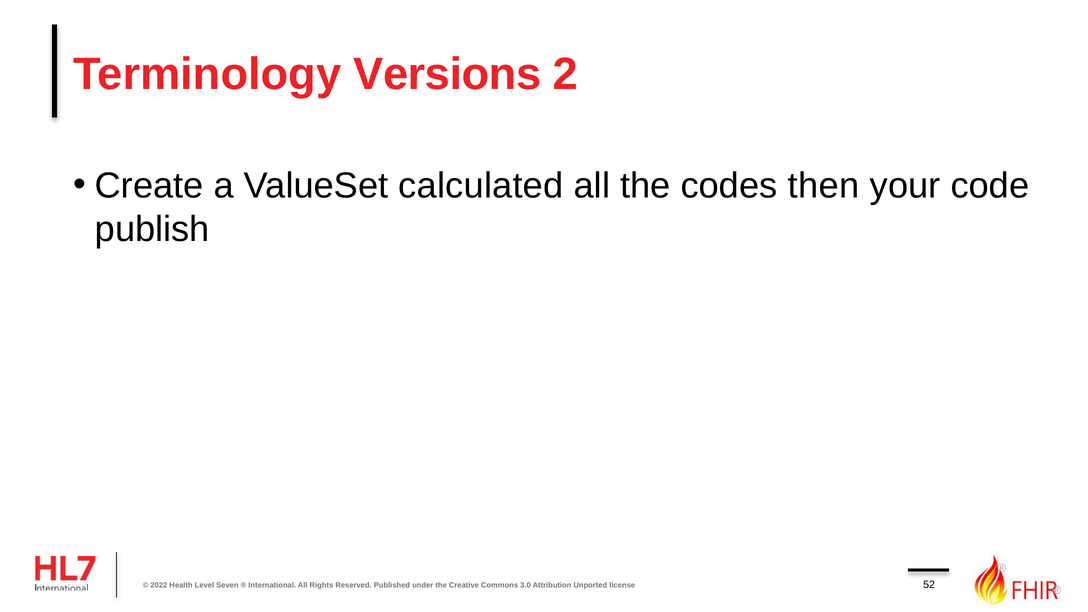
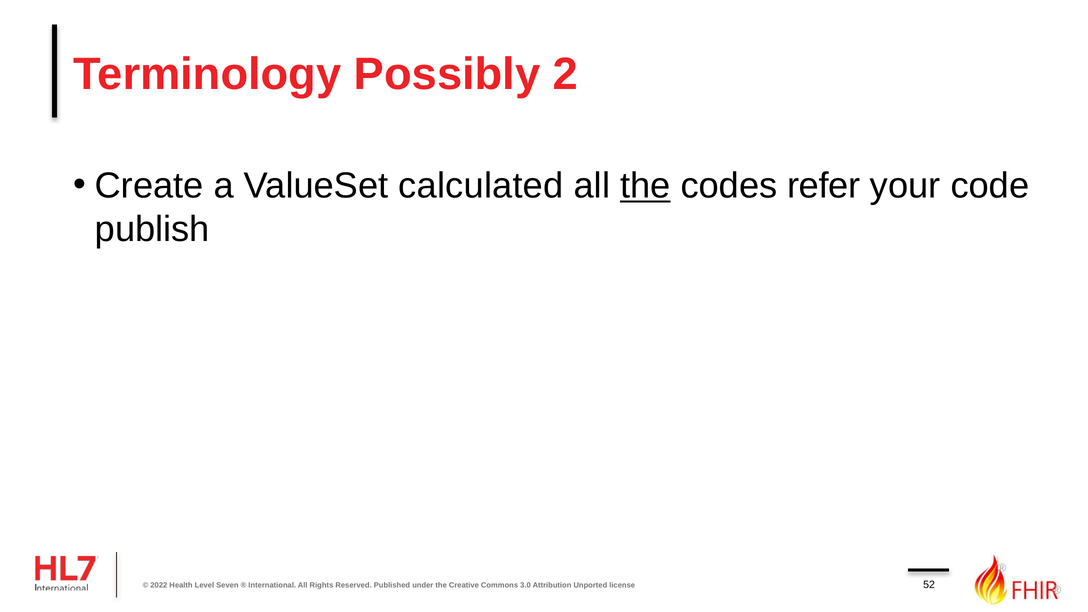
Versions: Versions -> Possibly
the at (645, 186) underline: none -> present
then: then -> refer
